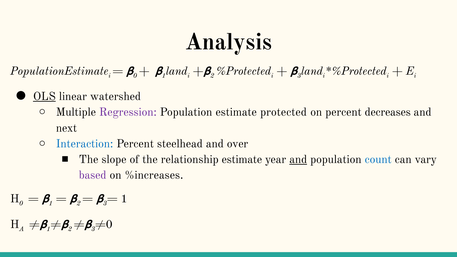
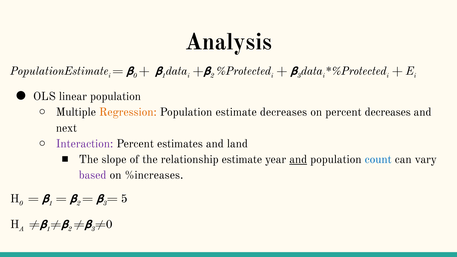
land at (177, 71): land -> data
land at (312, 71): land -> data
OLS underline: present -> none
linear watershed: watershed -> population
Regression colour: purple -> orange
estimate protected: protected -> decreases
Interaction colour: blue -> purple
steelhead: steelhead -> estimates
over: over -> land
1 at (124, 199): 1 -> 5
